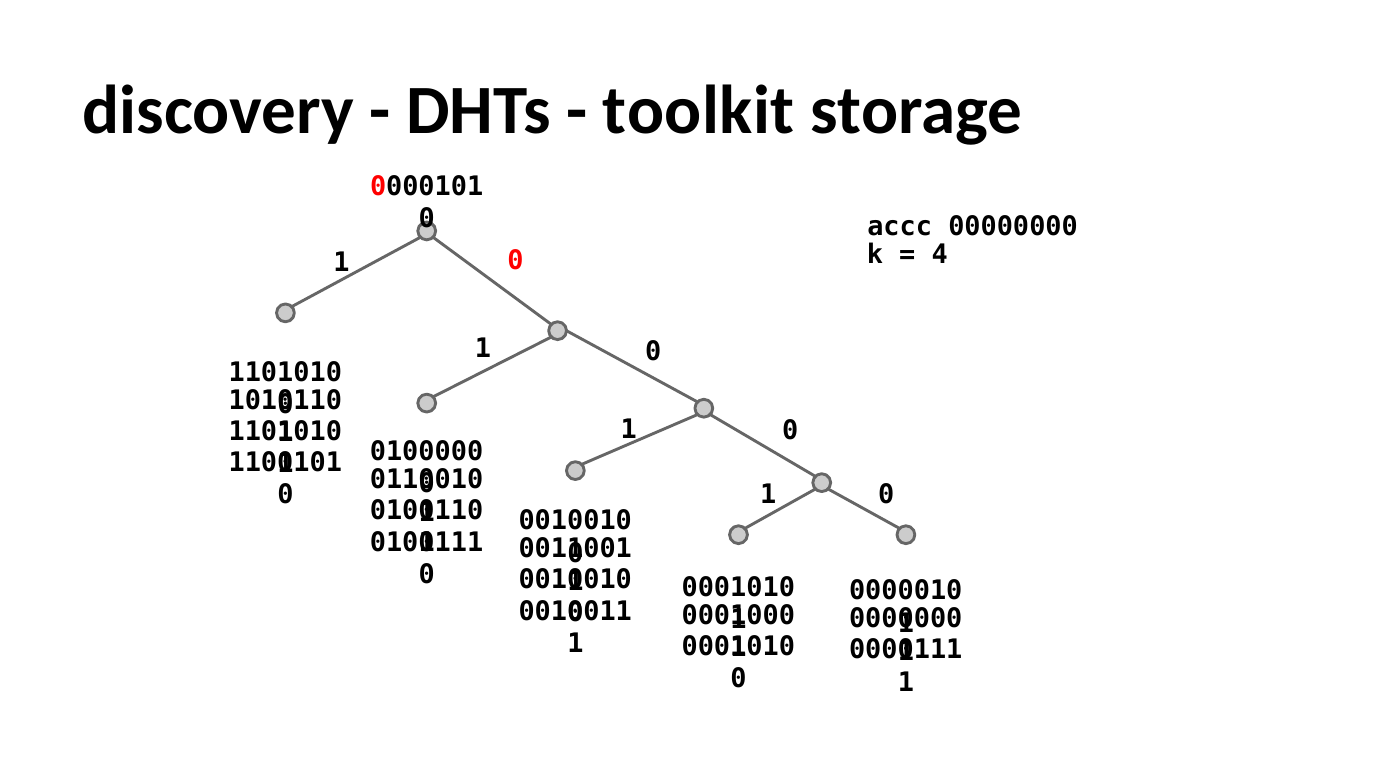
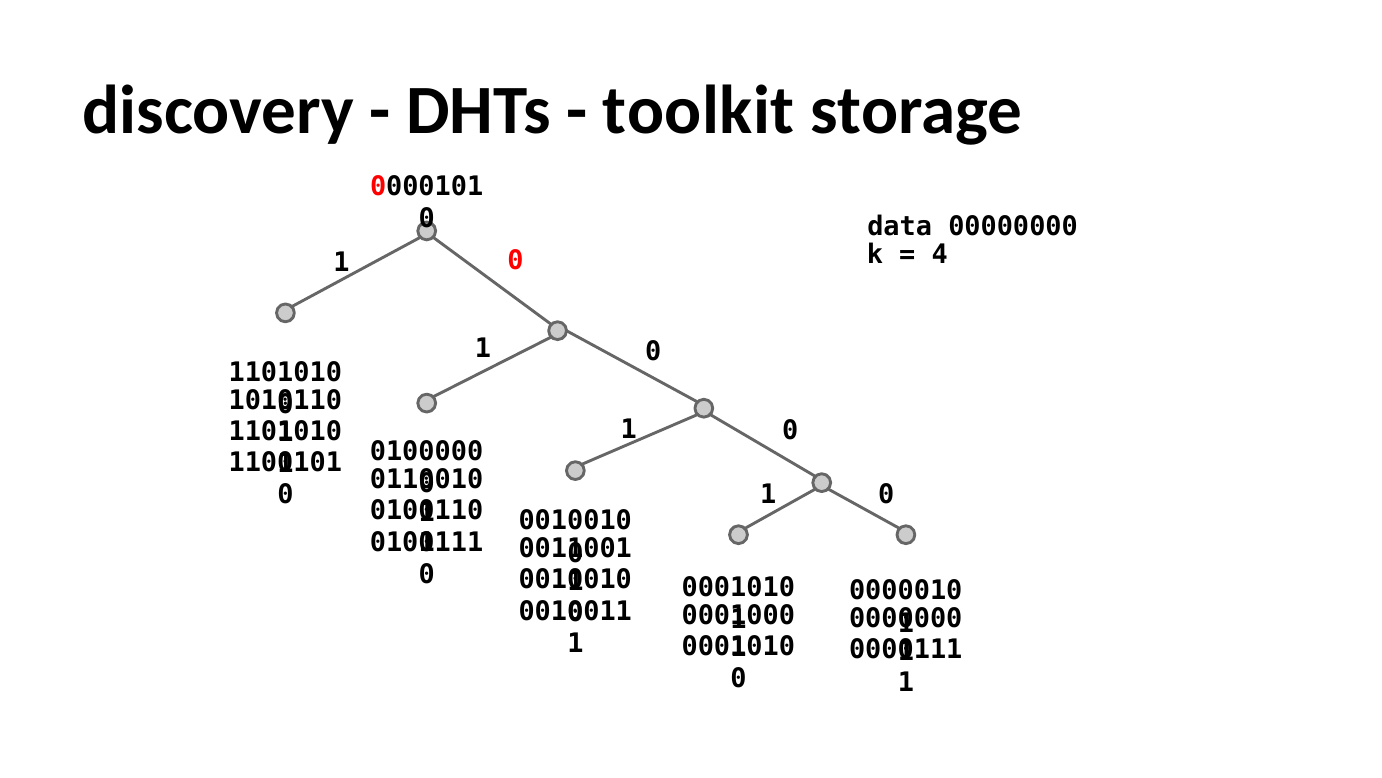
accc: accc -> data
